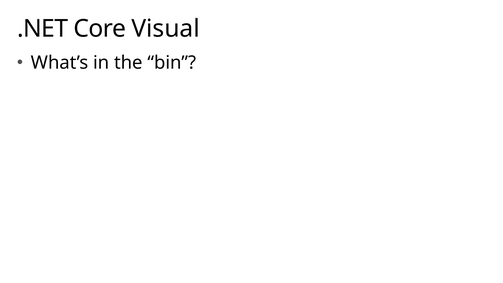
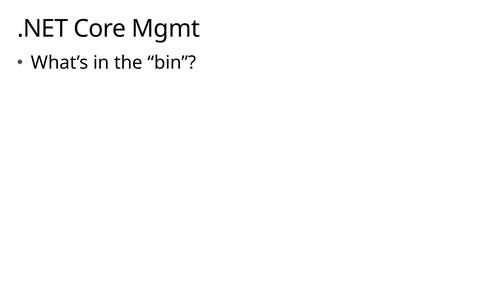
Visual: Visual -> Mgmt
